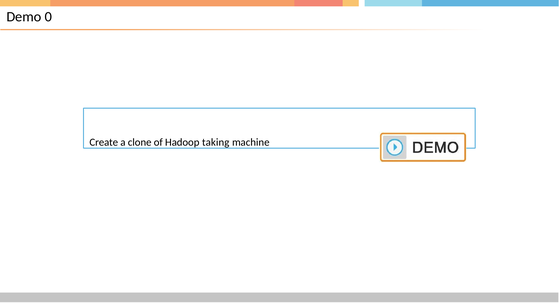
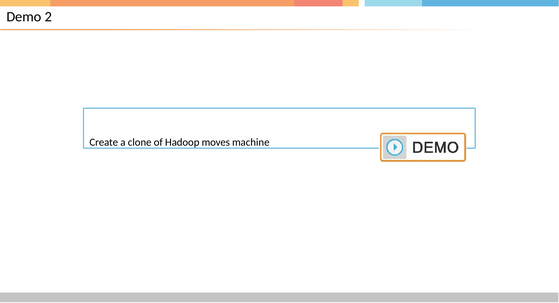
0: 0 -> 2
taking: taking -> moves
